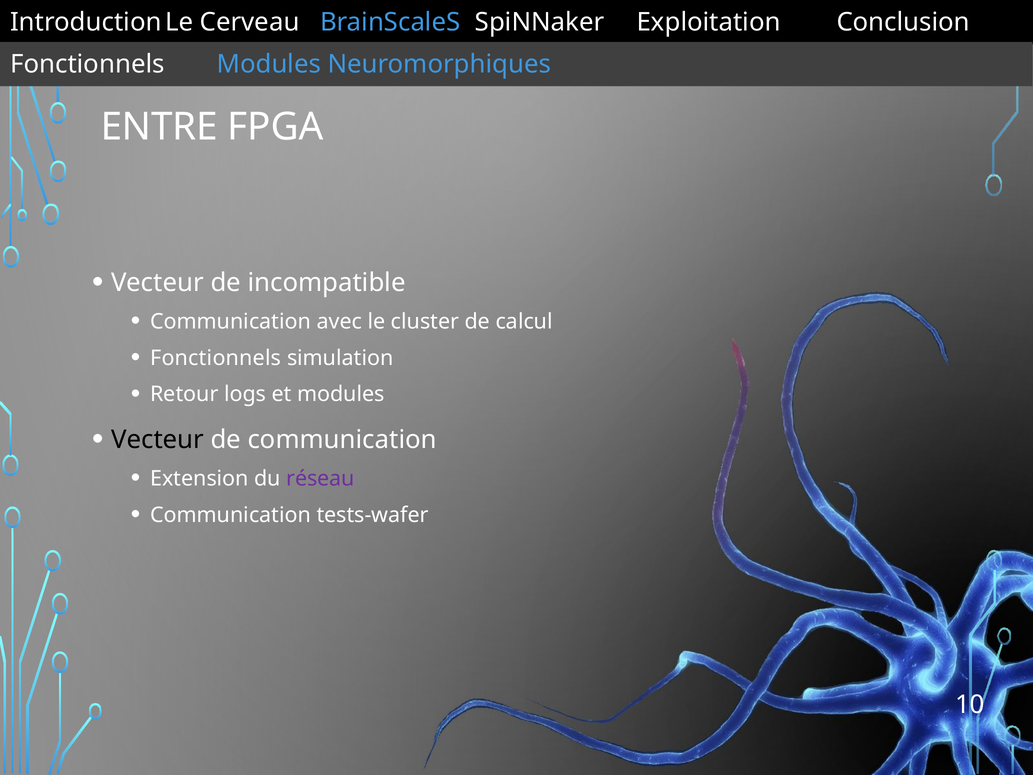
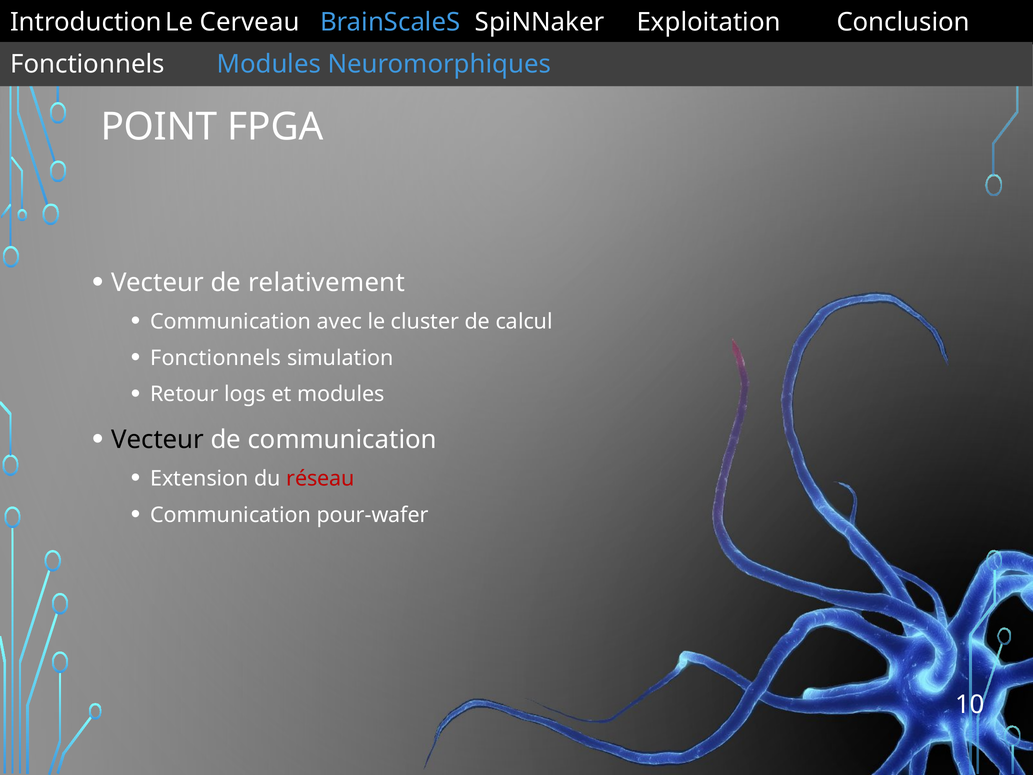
ENTRE: ENTRE -> POINT
incompatible: incompatible -> relativement
réseau colour: purple -> red
tests-wafer: tests-wafer -> pour-wafer
